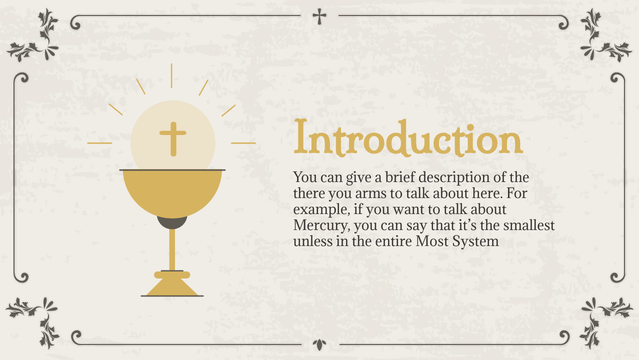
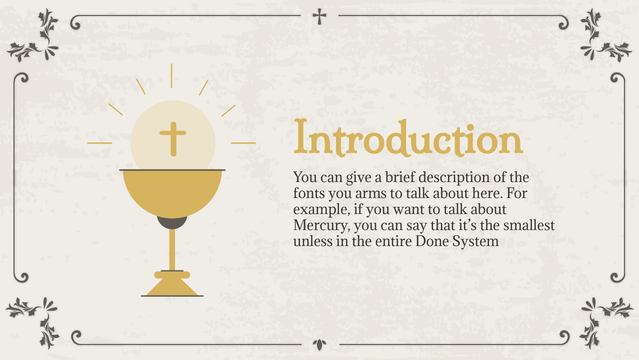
there: there -> fonts
Most: Most -> Done
